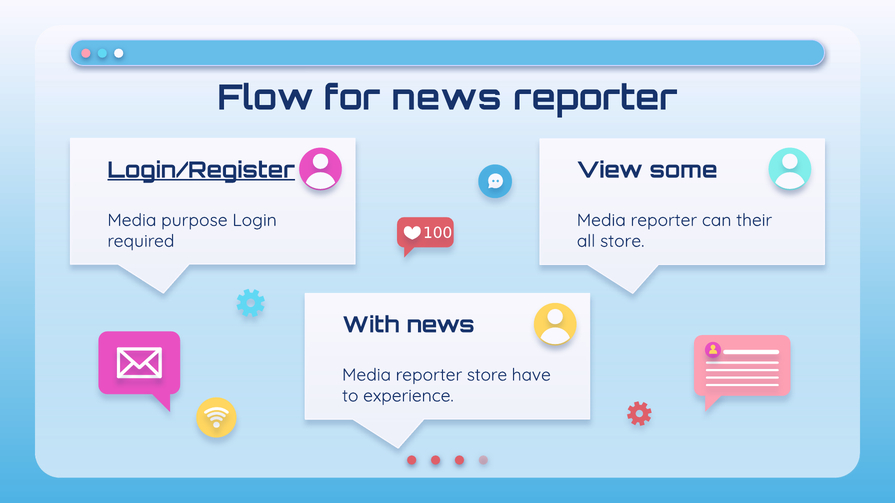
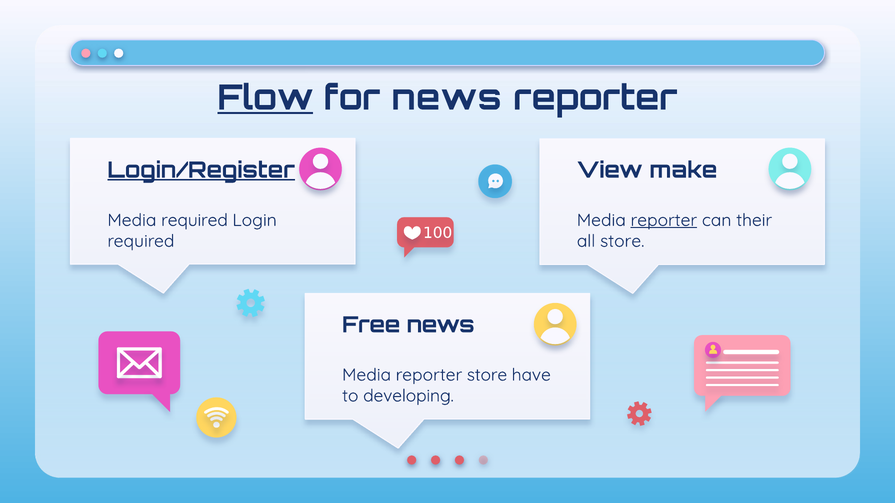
Flow underline: none -> present
some: some -> make
Media purpose: purpose -> required
reporter at (664, 220) underline: none -> present
With: With -> Free
experience: experience -> developing
